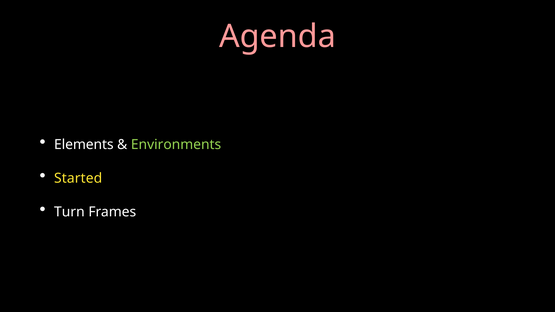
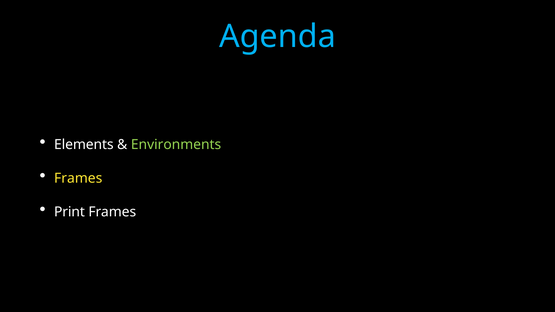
Agenda colour: pink -> light blue
Started at (78, 178): Started -> Frames
Turn: Turn -> Print
